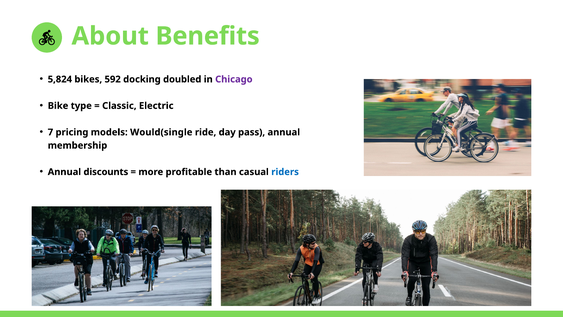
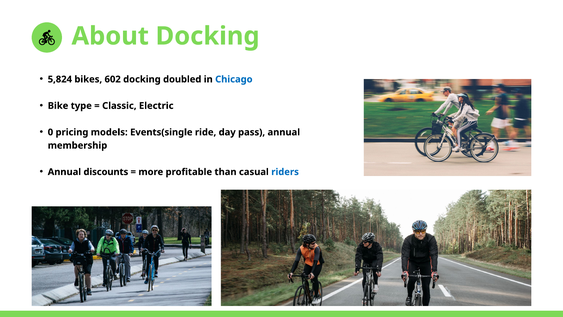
About Benefits: Benefits -> Docking
592: 592 -> 602
Chicago colour: purple -> blue
7: 7 -> 0
Would(single: Would(single -> Events(single
